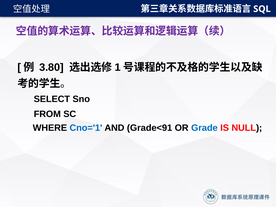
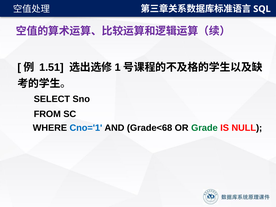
3.80: 3.80 -> 1.51
Grade<91: Grade<91 -> Grade<68
Grade colour: blue -> green
